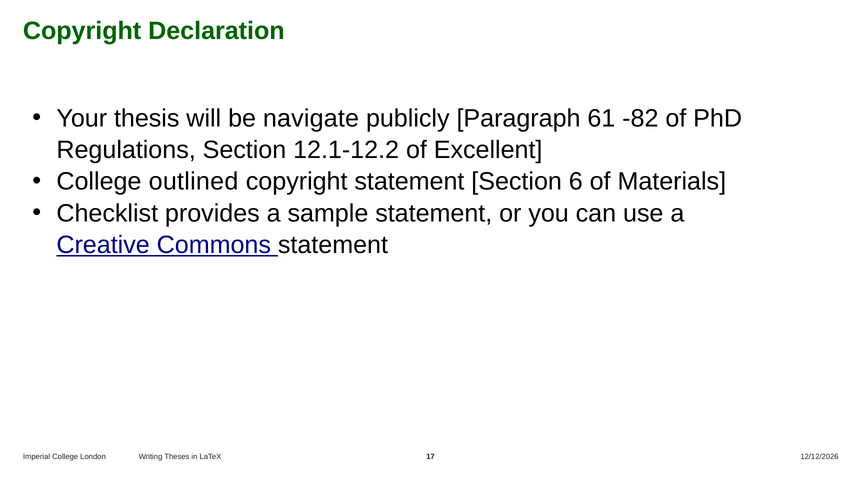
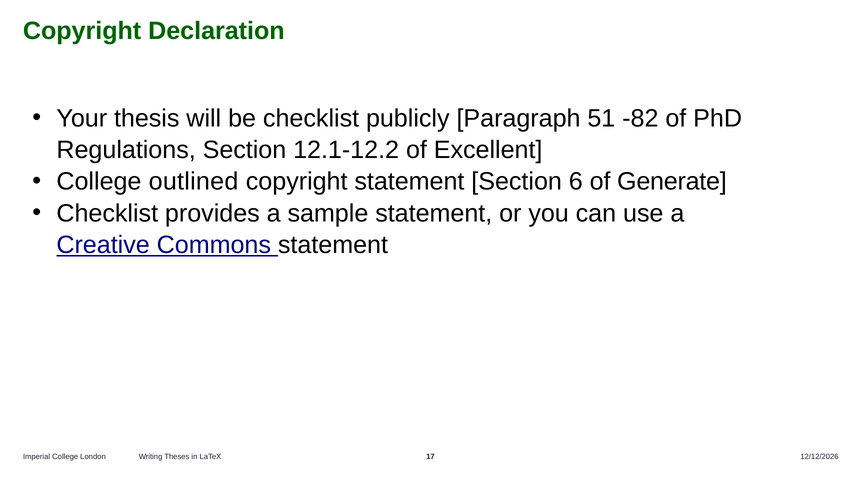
be navigate: navigate -> checklist
61: 61 -> 51
Materials: Materials -> Generate
